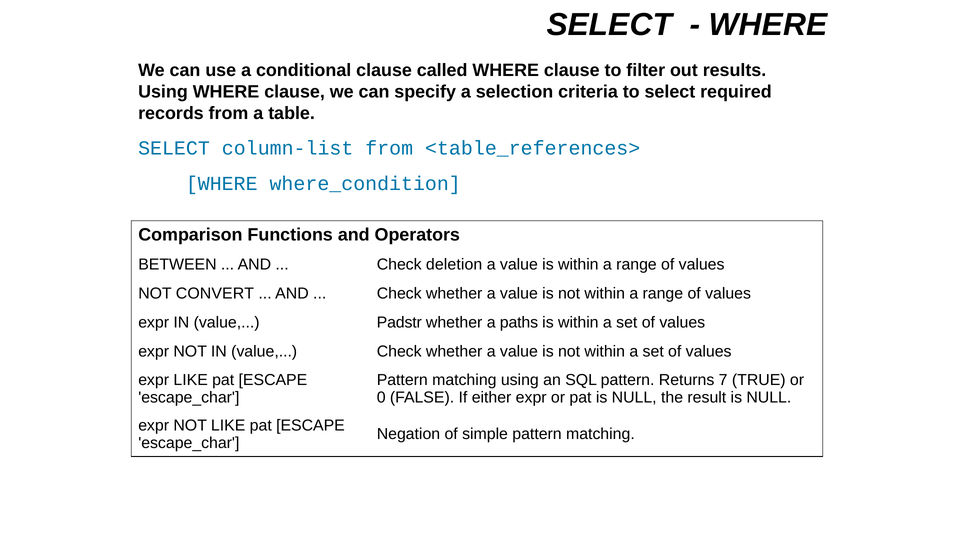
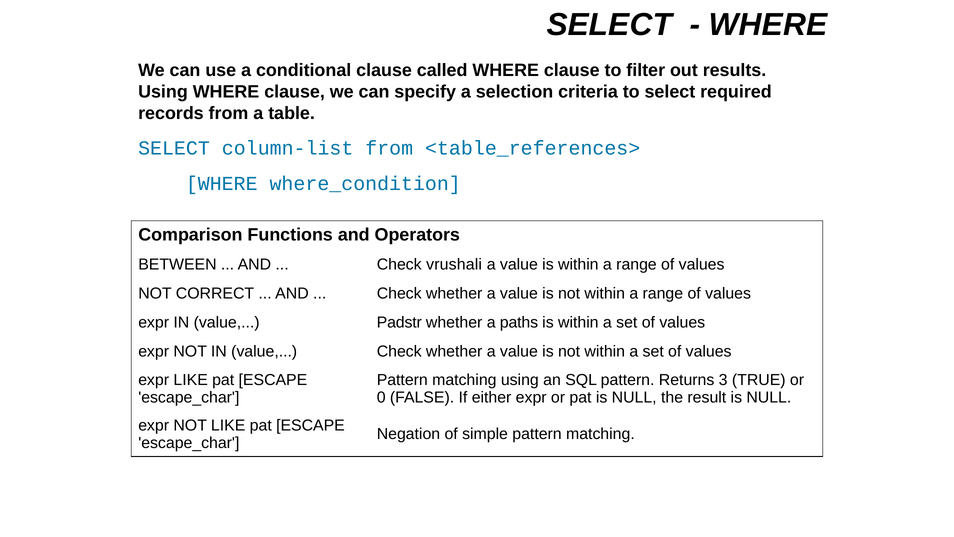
deletion: deletion -> vrushali
CONVERT: CONVERT -> CORRECT
7: 7 -> 3
